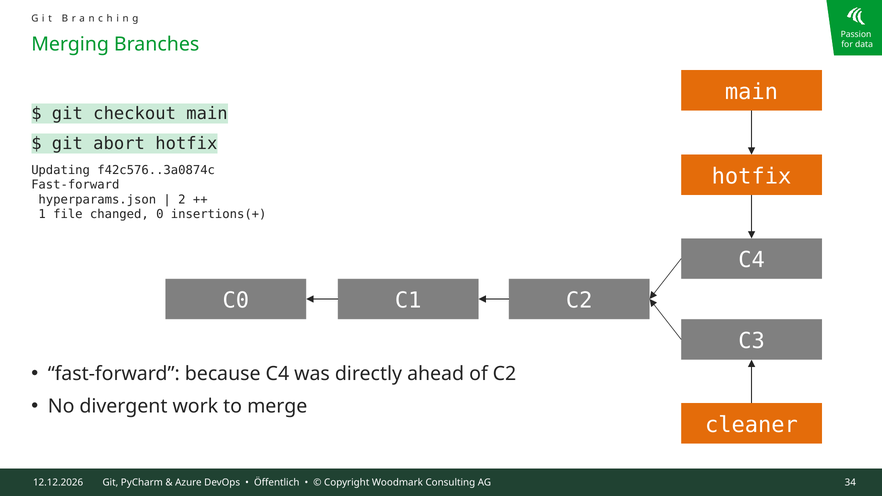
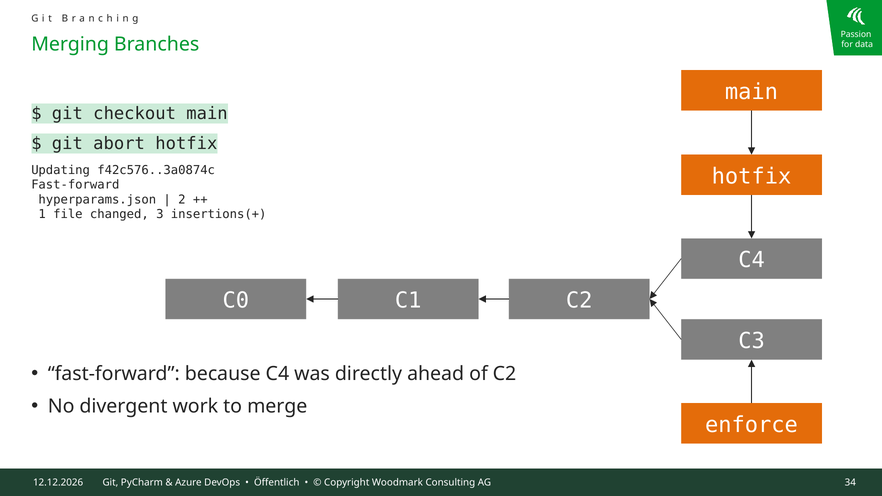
0: 0 -> 3
cleaner: cleaner -> enforce
